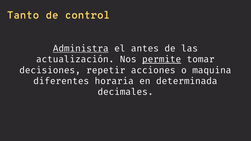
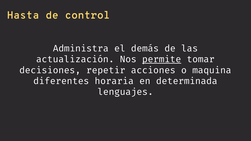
Tanto: Tanto -> Hasta
Administra underline: present -> none
antes: antes -> demás
decimales: decimales -> lenguajes
